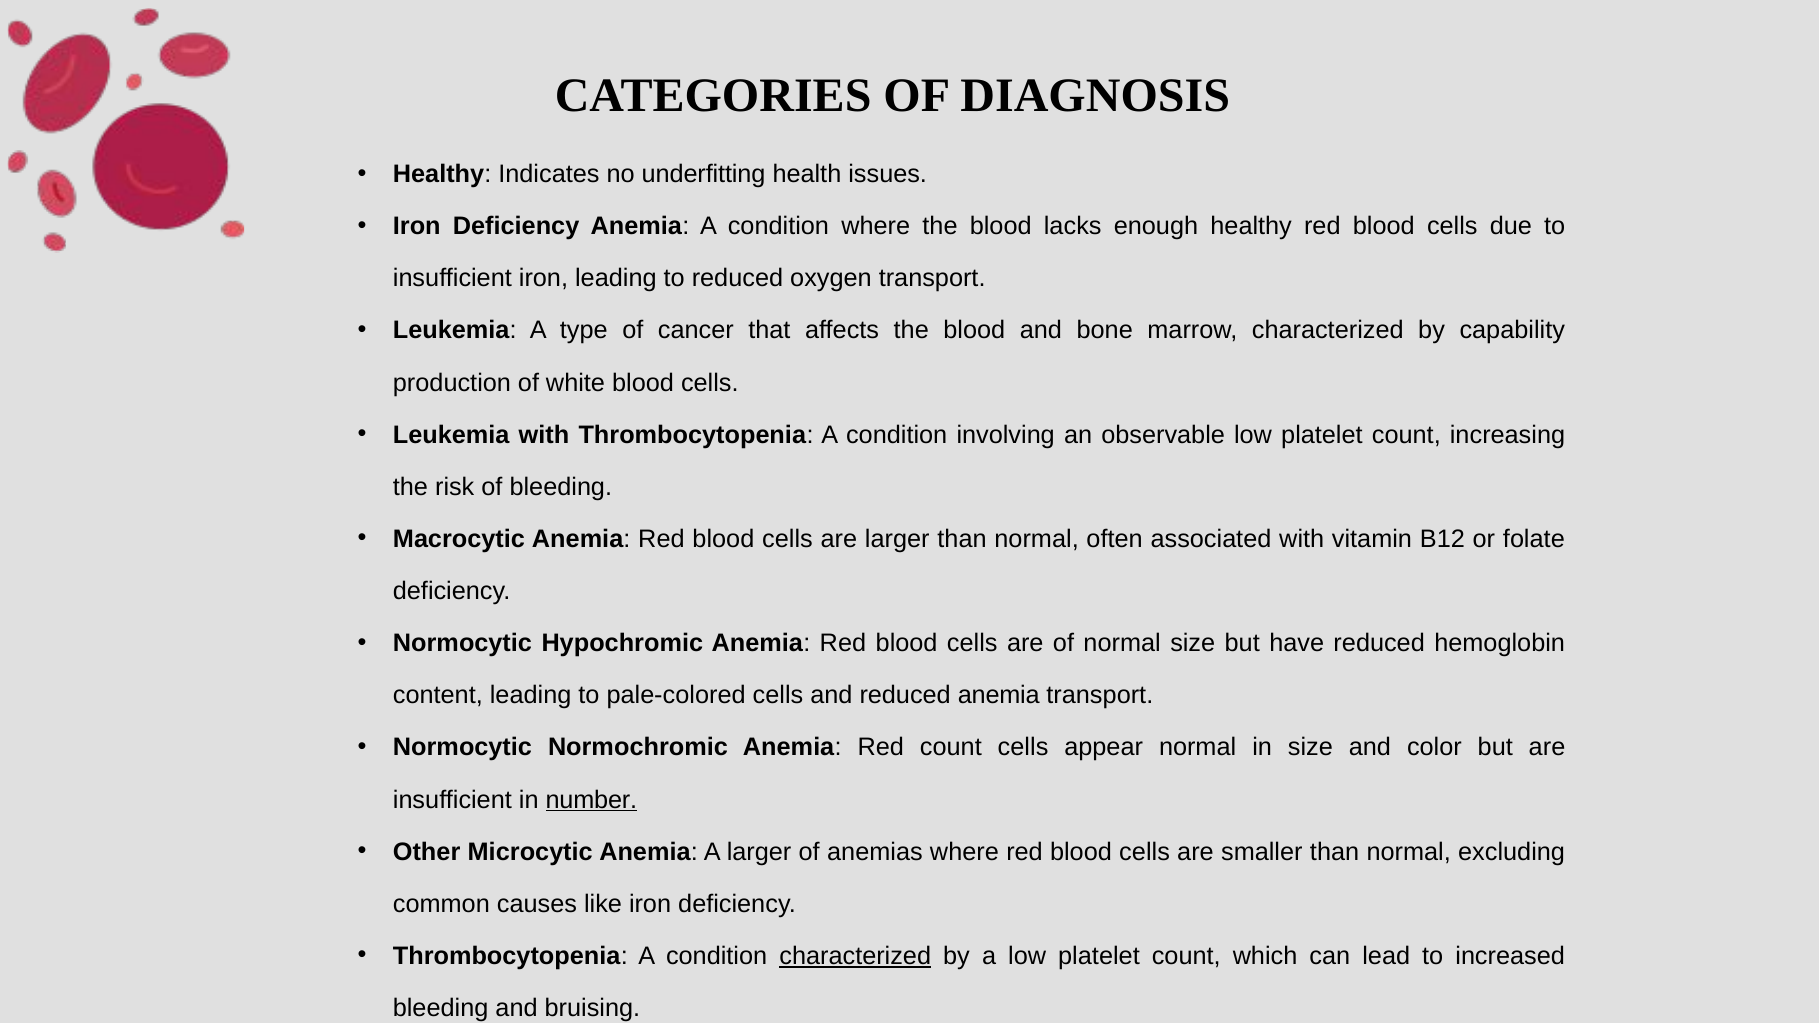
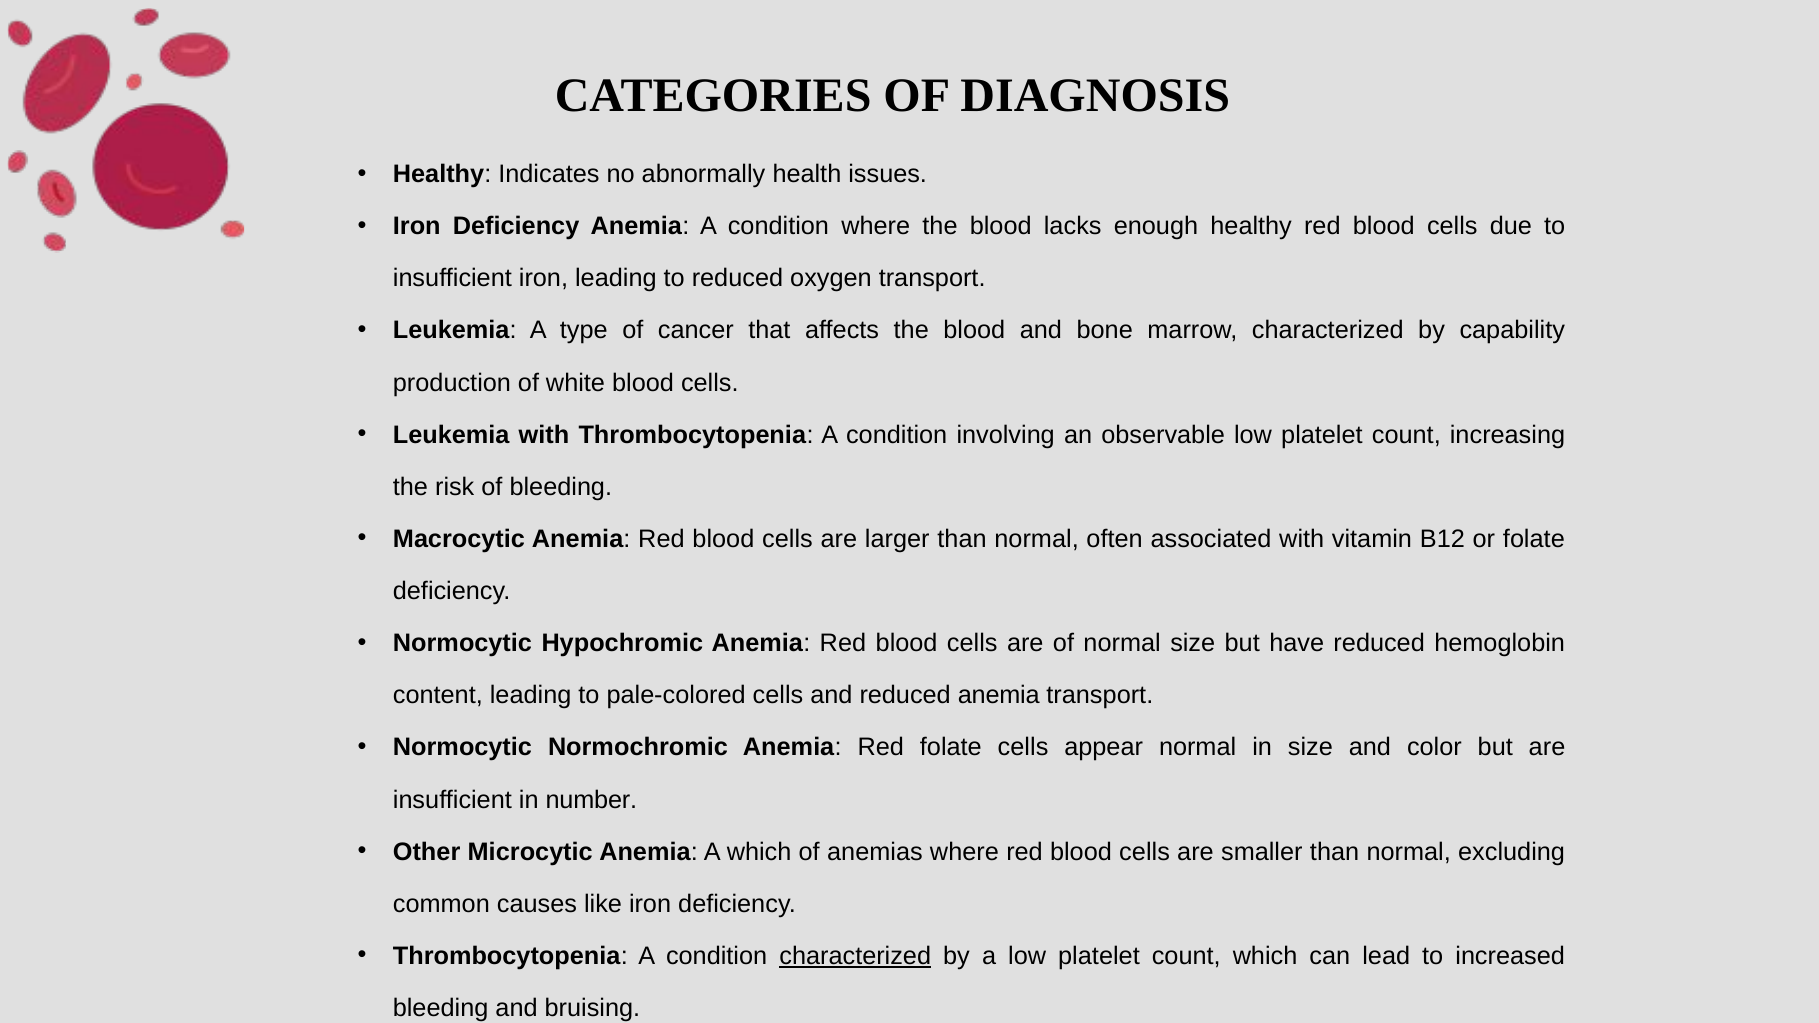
underfitting: underfitting -> abnormally
Red count: count -> folate
number underline: present -> none
A larger: larger -> which
